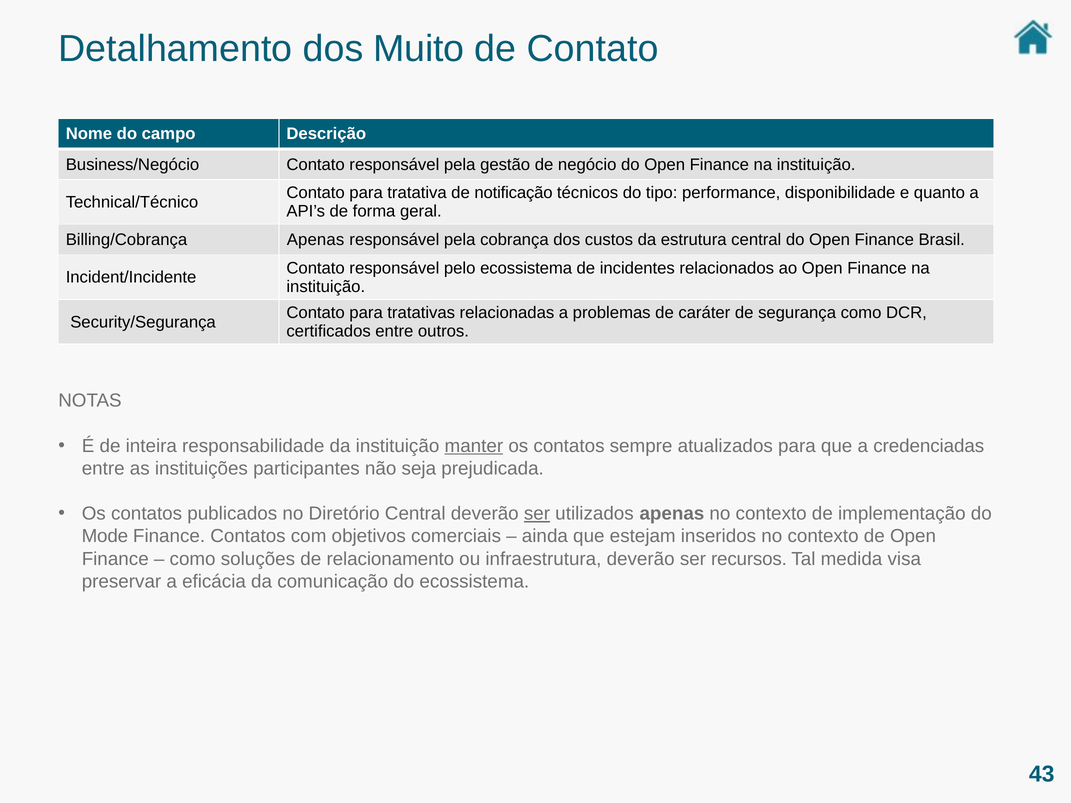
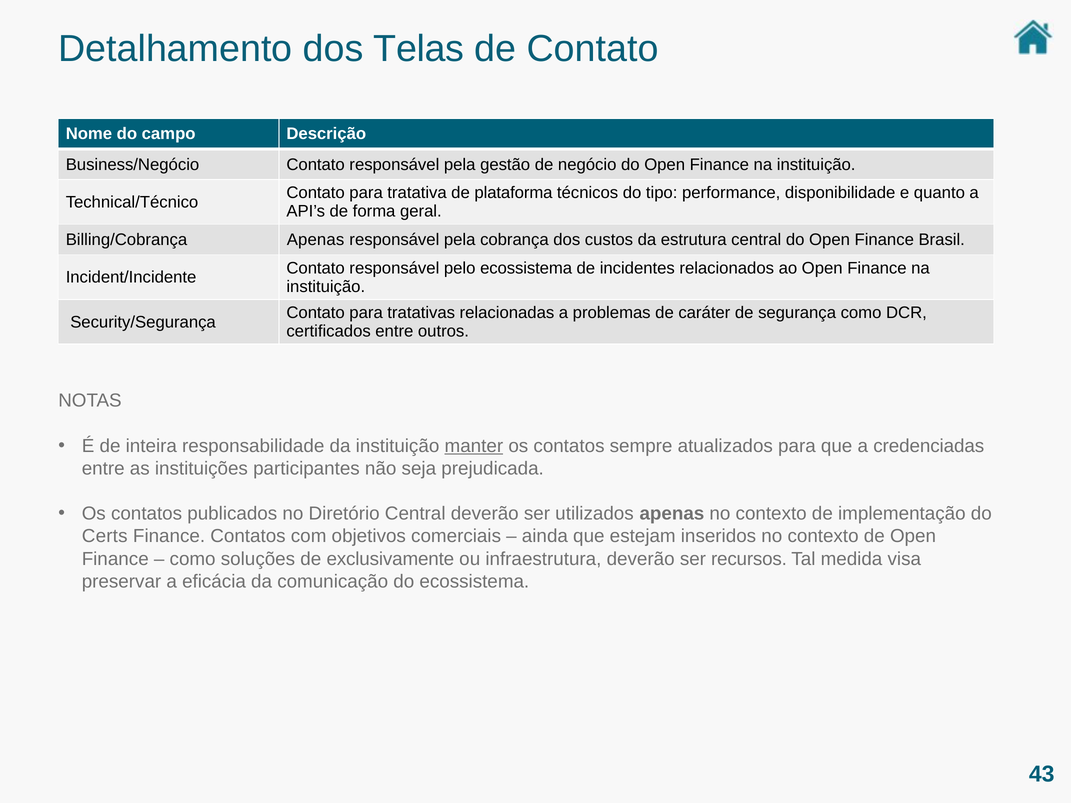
Muito: Muito -> Telas
notificação: notificação -> plataforma
ser at (537, 514) underline: present -> none
Mode: Mode -> Certs
relacionamento: relacionamento -> exclusivamente
